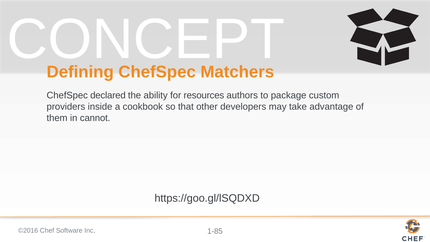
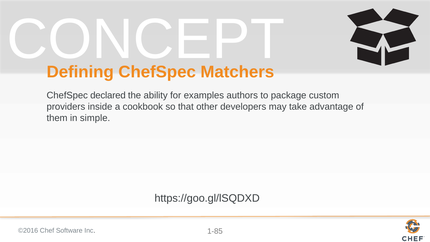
resources: resources -> examples
cannot: cannot -> simple
